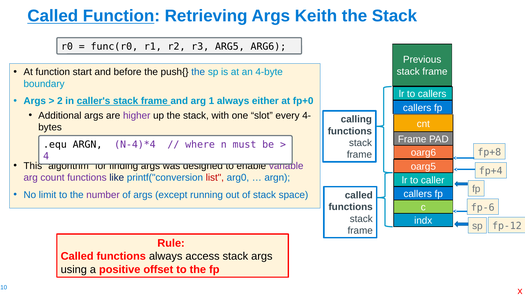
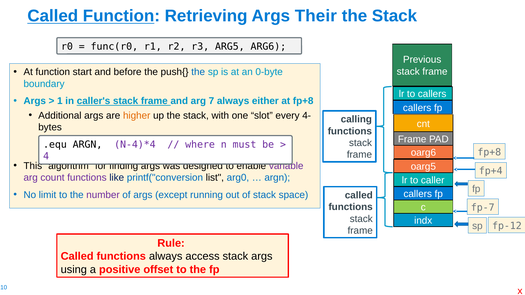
Keith: Keith -> Their
4-byte: 4-byte -> 0-byte
2: 2 -> 1
1: 1 -> 7
at fp+0: fp+0 -> fp+8
higher colour: purple -> orange
list colour: red -> black
fp-6: fp-6 -> fp-7
